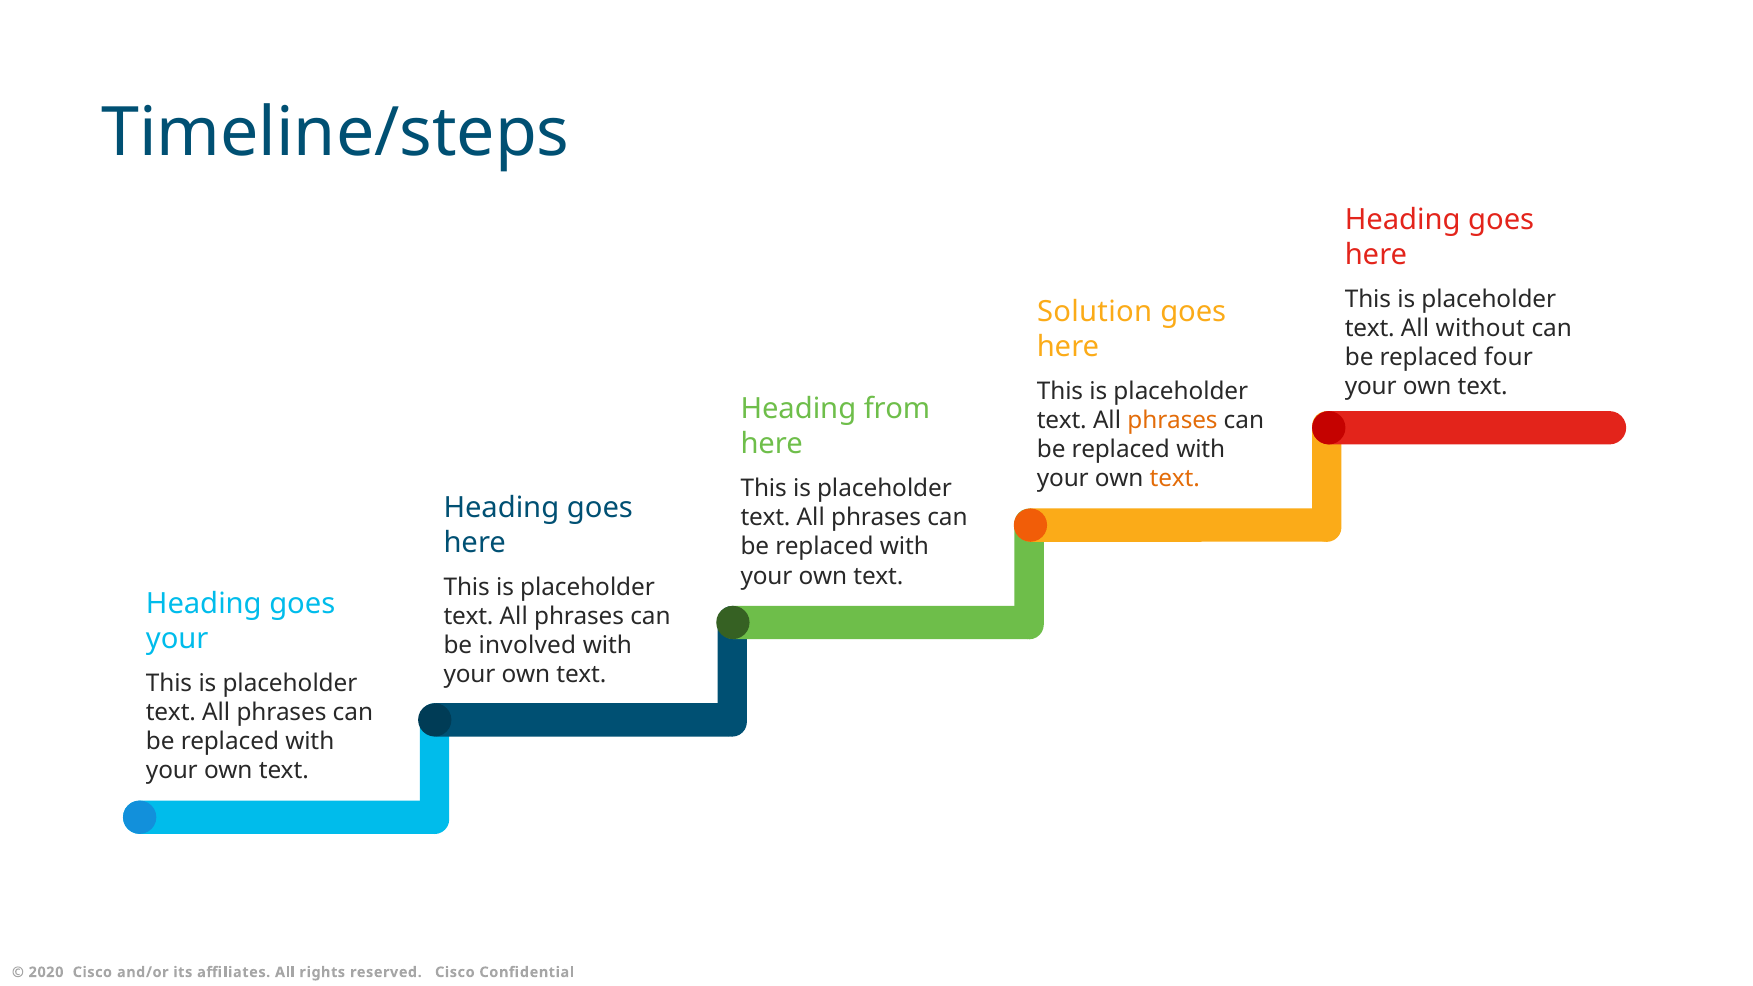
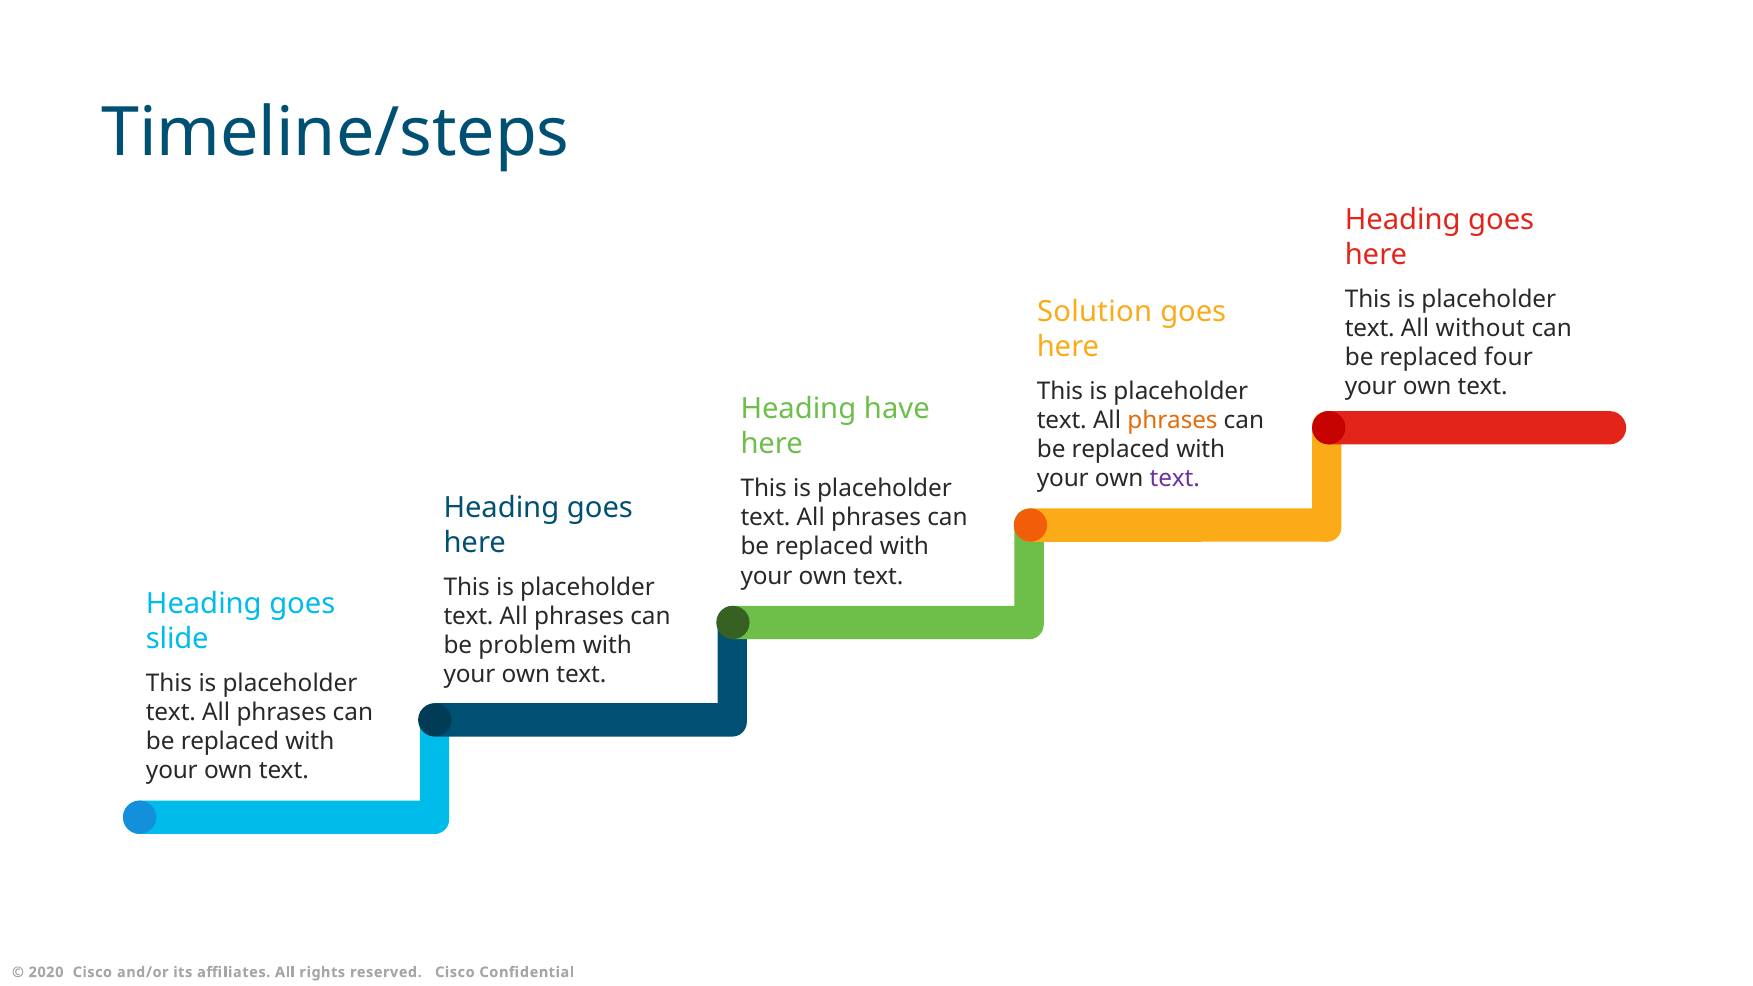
from: from -> have
text at (1175, 479) colour: orange -> purple
your at (177, 639): your -> slide
involved: involved -> problem
